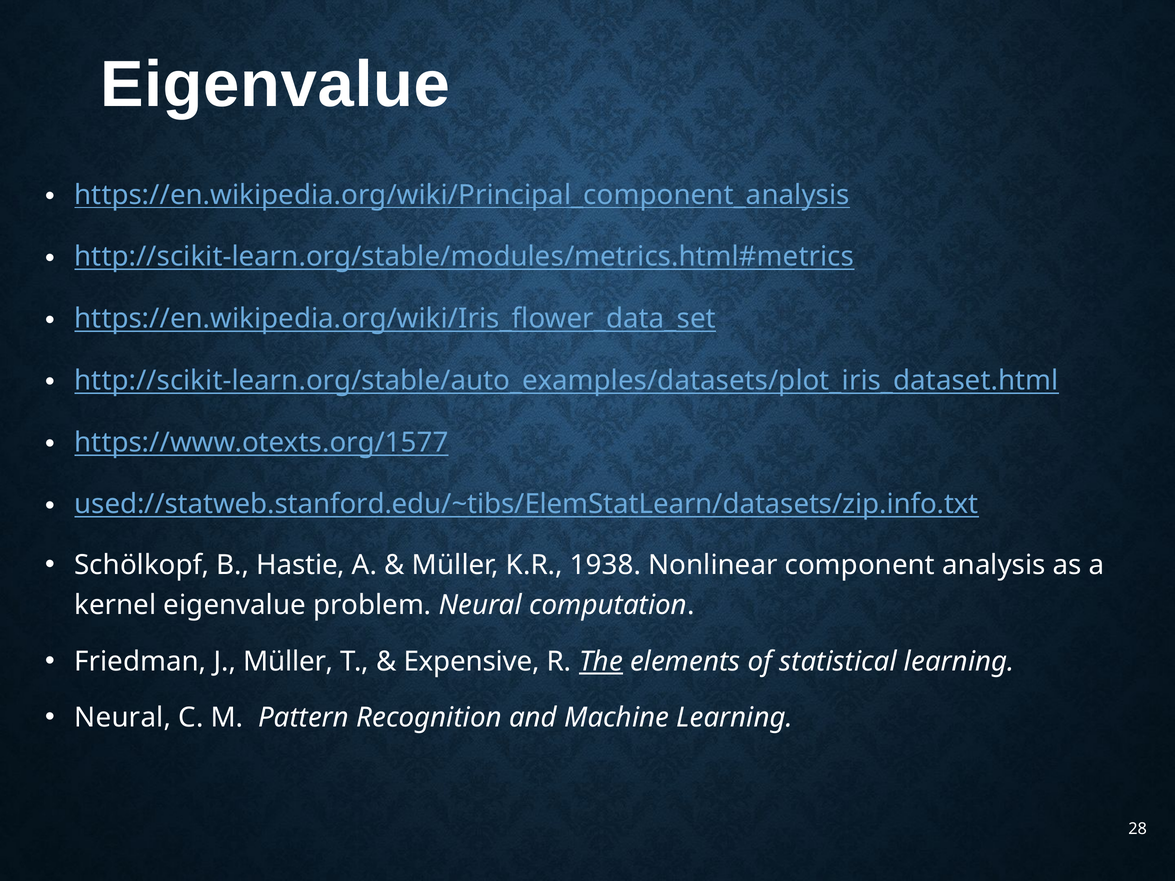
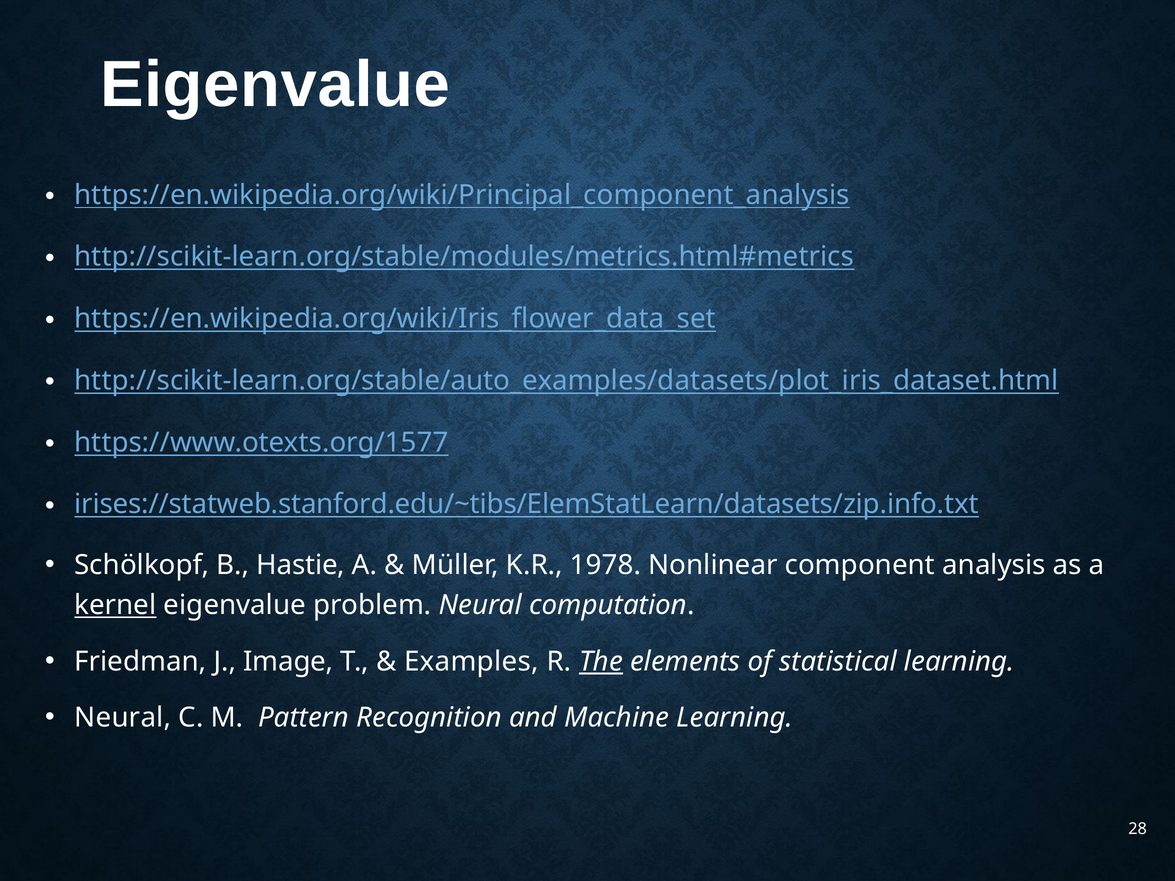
used://statweb.stanford.edu/~tibs/ElemStatLearn/datasets/zip.info.txt: used://statweb.stanford.edu/~tibs/ElemStatLearn/datasets/zip.info.txt -> irises://statweb.stanford.edu/~tibs/ElemStatLearn/datasets/zip.info.txt
1938: 1938 -> 1978
kernel underline: none -> present
J Müller: Müller -> Image
Expensive: Expensive -> Examples
